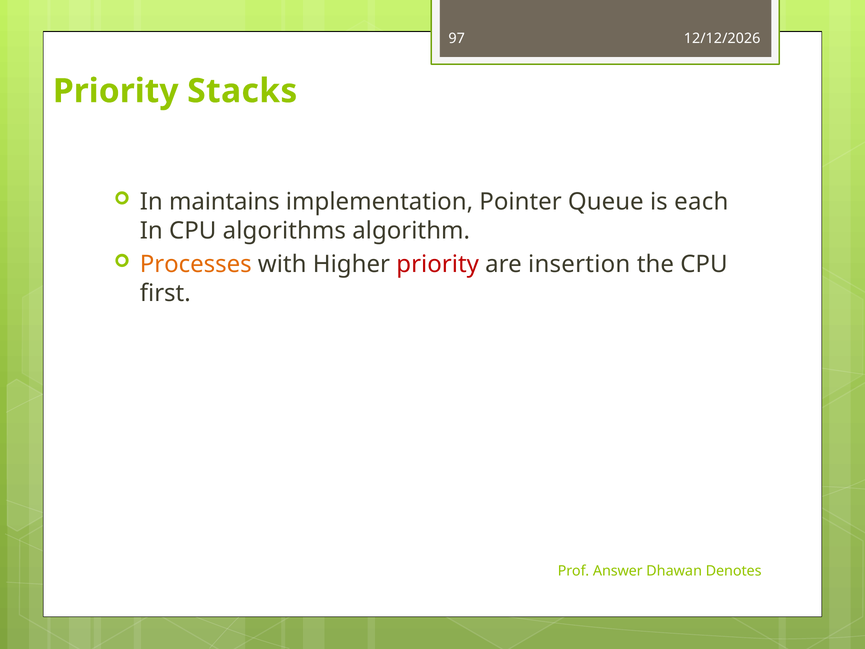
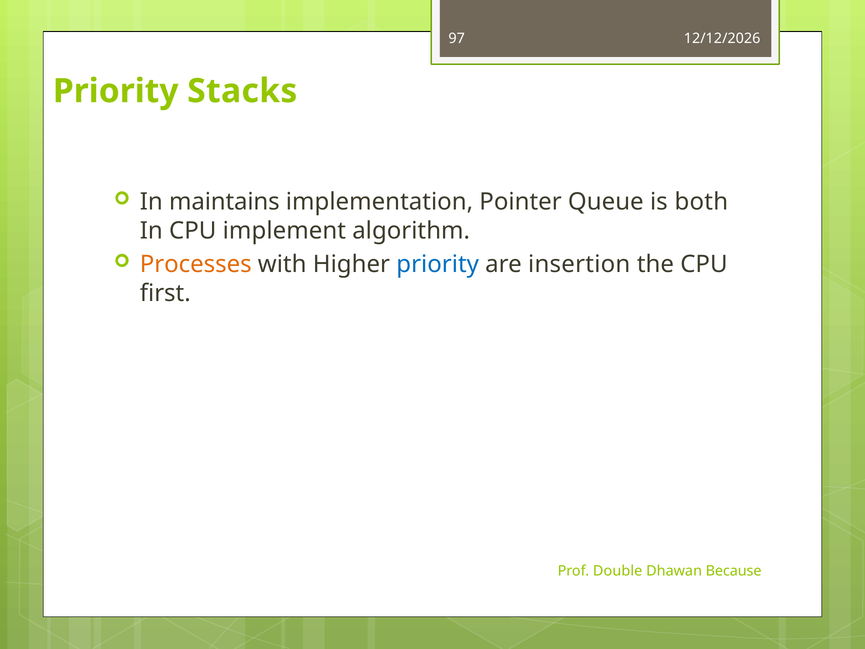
each: each -> both
algorithms: algorithms -> implement
priority at (438, 264) colour: red -> blue
Answer: Answer -> Double
Denotes: Denotes -> Because
